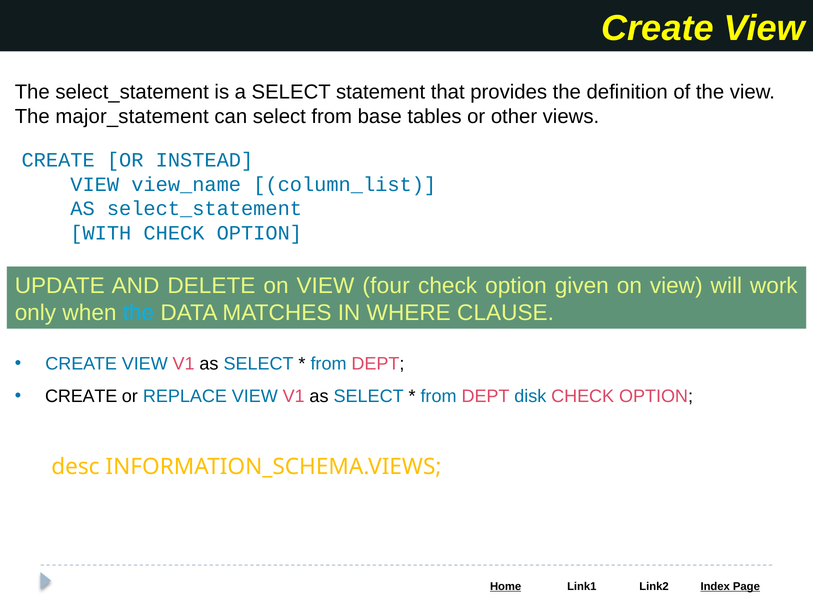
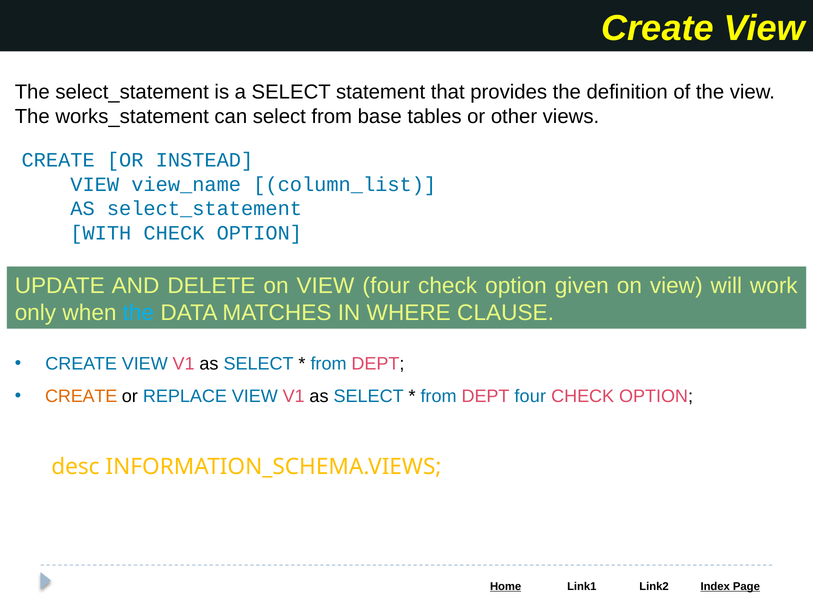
major_statement: major_statement -> works_statement
CREATE at (81, 396) colour: black -> orange
DEPT disk: disk -> four
